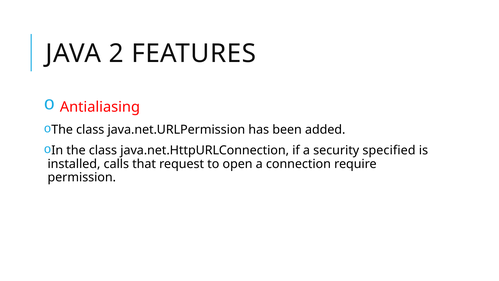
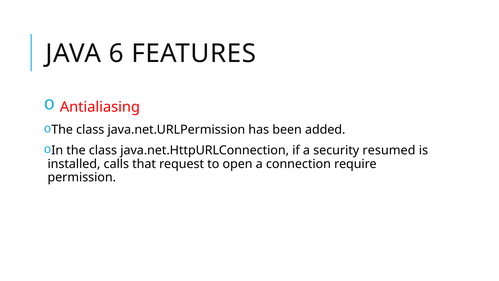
2: 2 -> 6
specified: specified -> resumed
